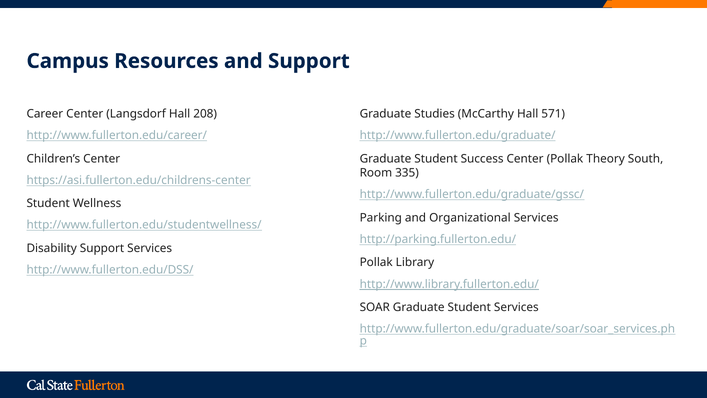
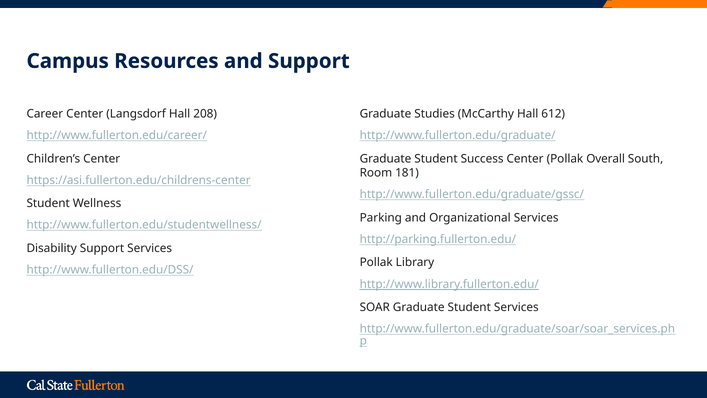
571: 571 -> 612
Theory: Theory -> Overall
335: 335 -> 181
